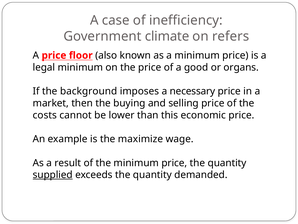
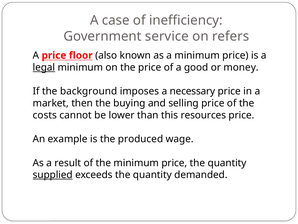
climate: climate -> service
legal underline: none -> present
organs: organs -> money
economic: economic -> resources
maximize: maximize -> produced
